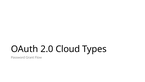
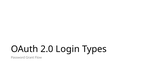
Cloud: Cloud -> Login
